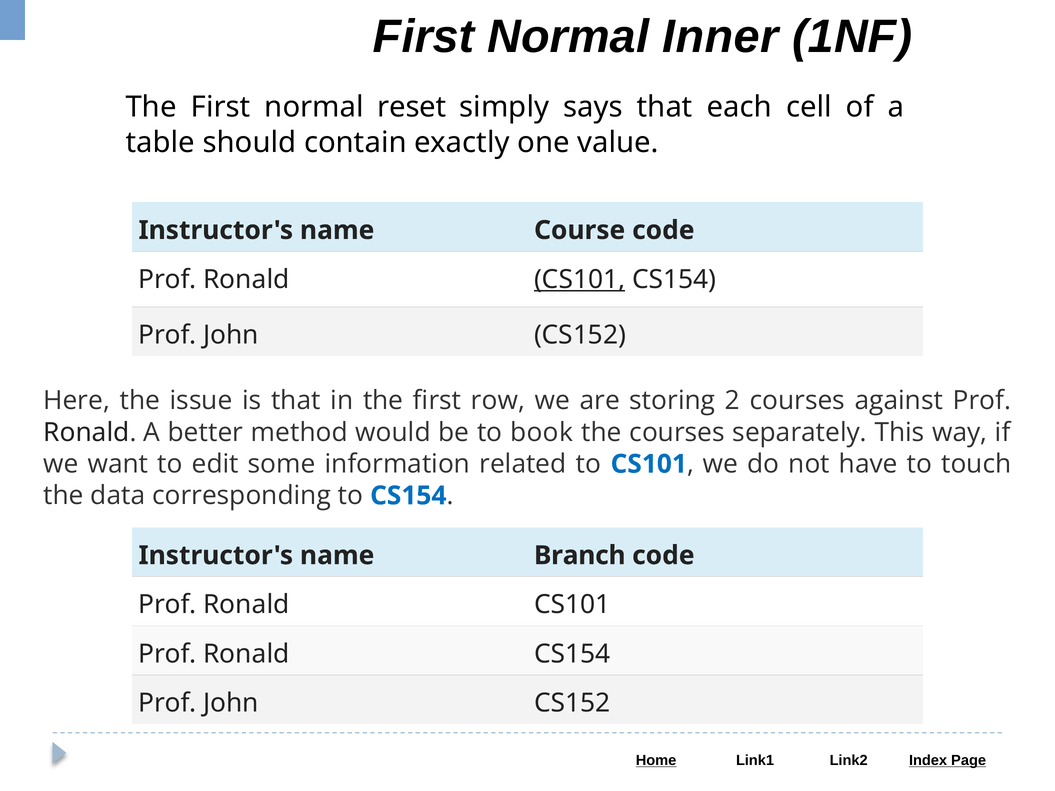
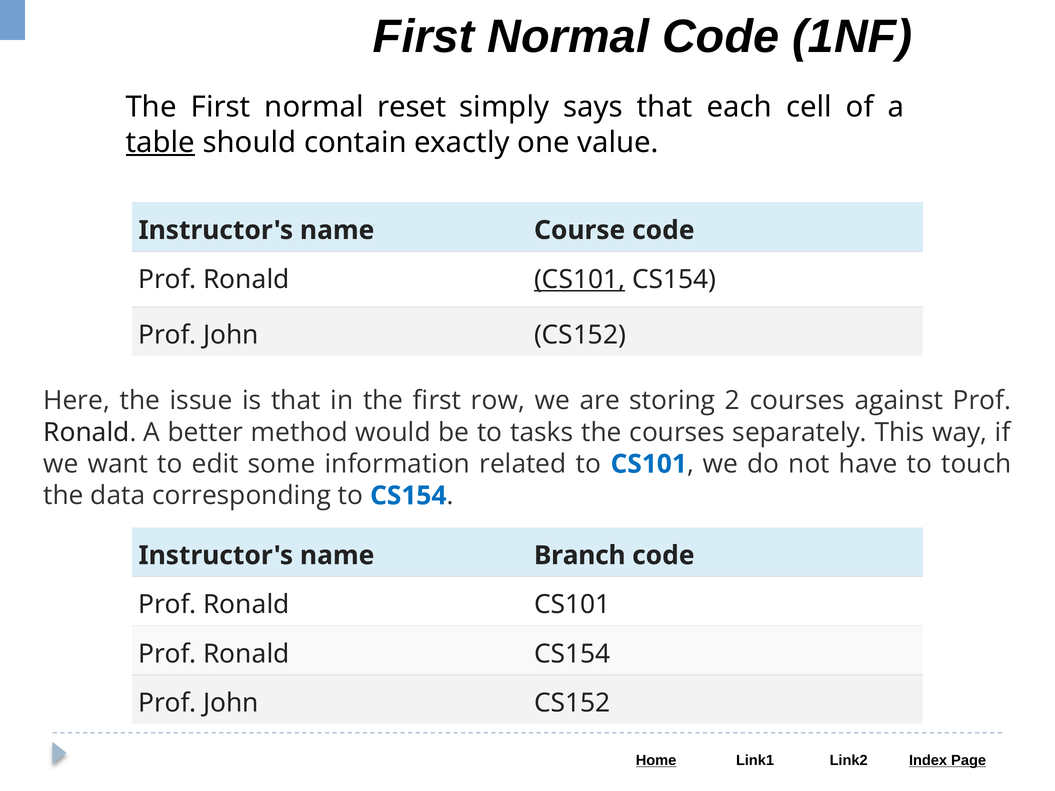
Normal Inner: Inner -> Code
table underline: none -> present
book: book -> tasks
